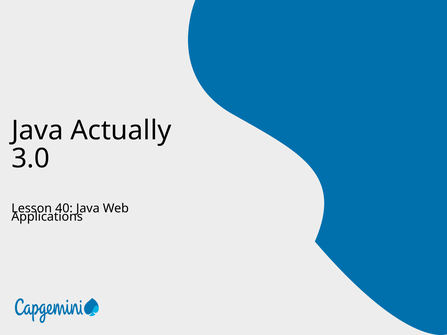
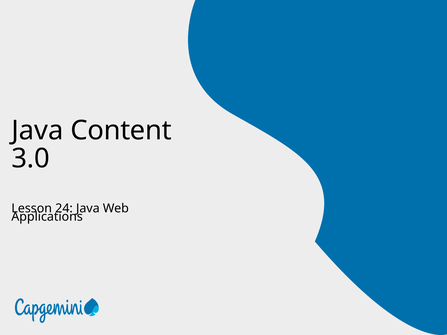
Actually: Actually -> Content
40: 40 -> 24
